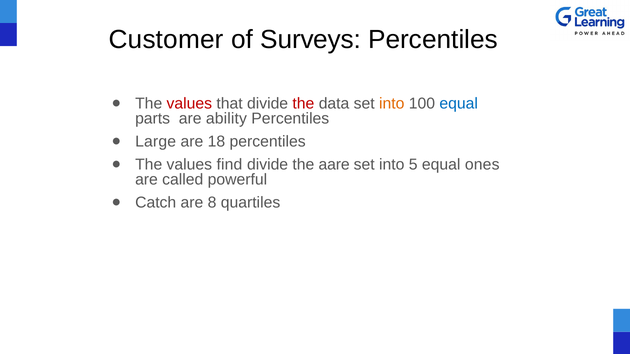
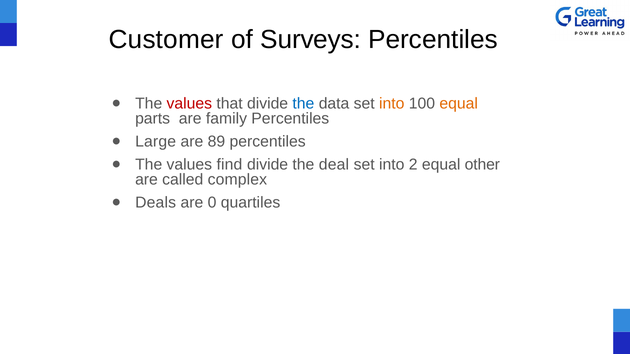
the at (303, 104) colour: red -> blue
equal at (459, 104) colour: blue -> orange
ability: ability -> family
18: 18 -> 89
aare: aare -> deal
5: 5 -> 2
ones: ones -> other
powerful: powerful -> complex
Catch: Catch -> Deals
8: 8 -> 0
